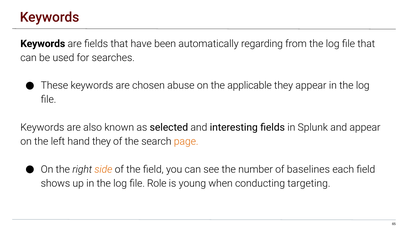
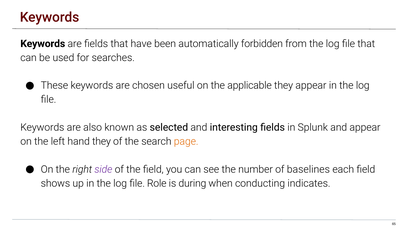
regarding: regarding -> forbidden
abuse: abuse -> useful
side colour: orange -> purple
young: young -> during
targeting: targeting -> indicates
